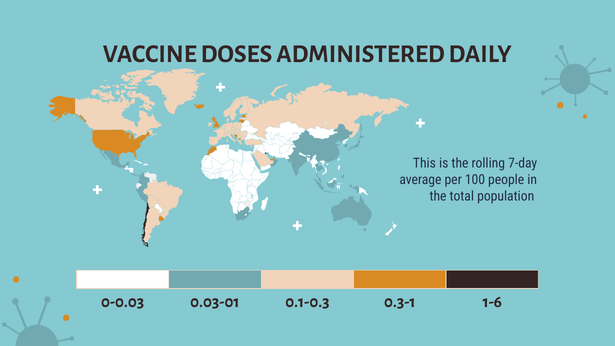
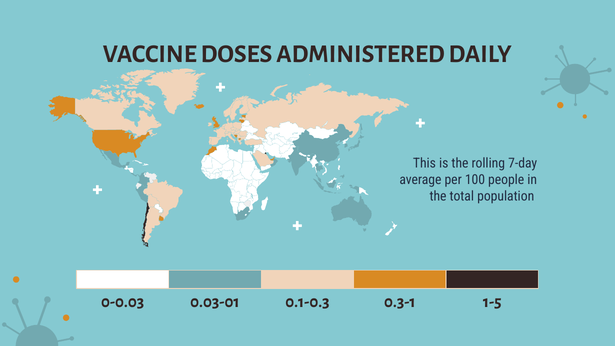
1-6: 1-6 -> 1-5
